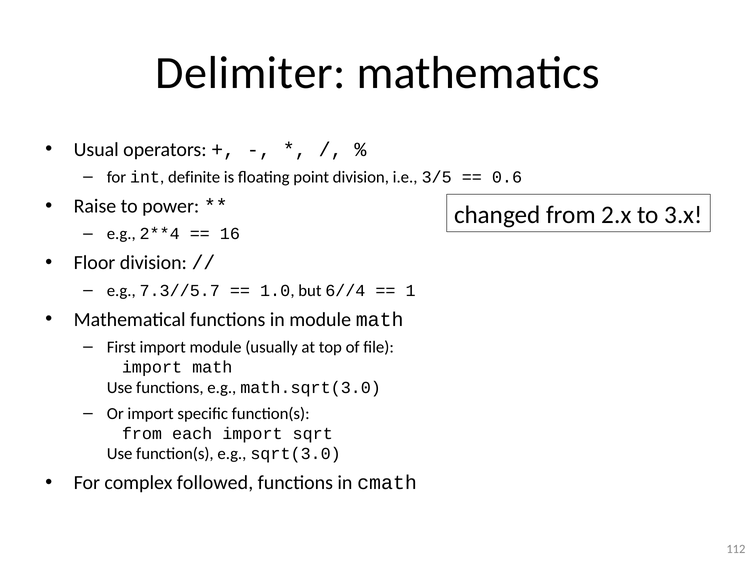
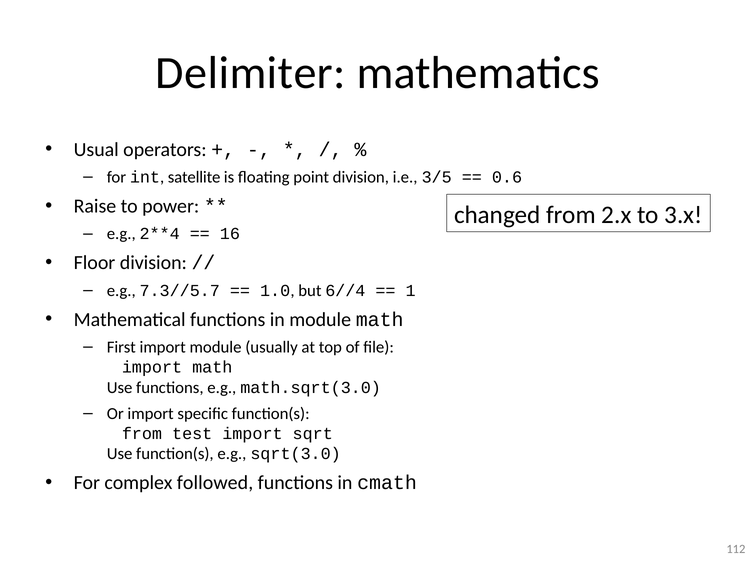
definite: definite -> satellite
each: each -> test
